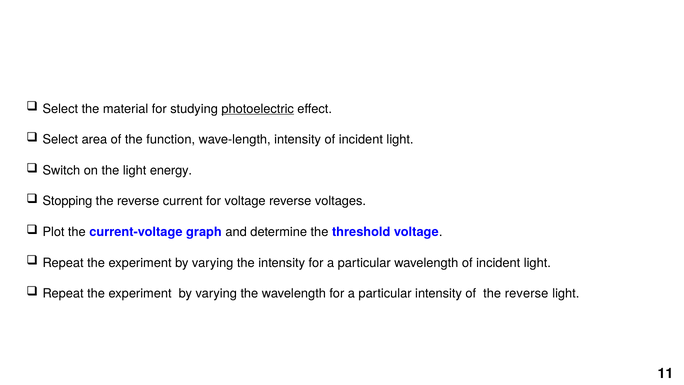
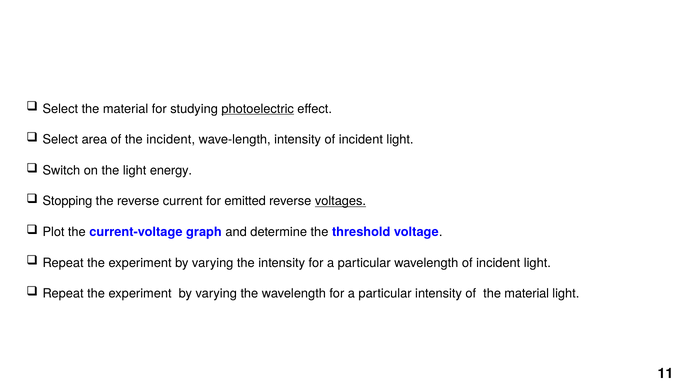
the function: function -> incident
for voltage: voltage -> emitted
voltages underline: none -> present
of the reverse: reverse -> material
